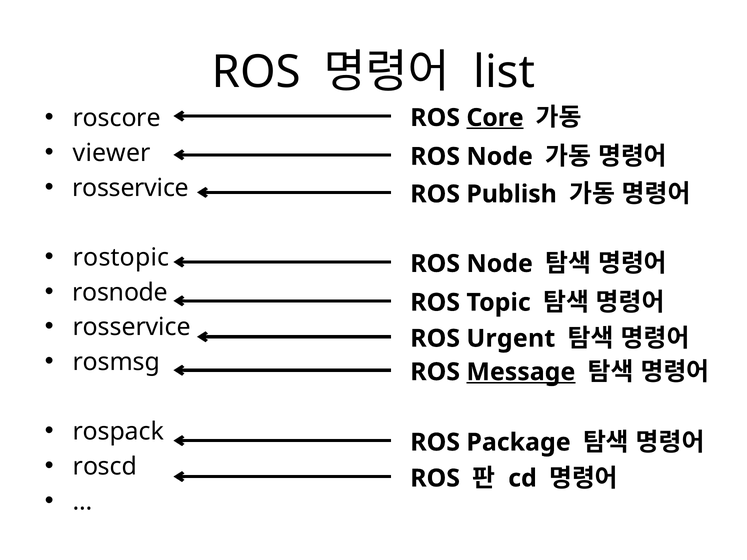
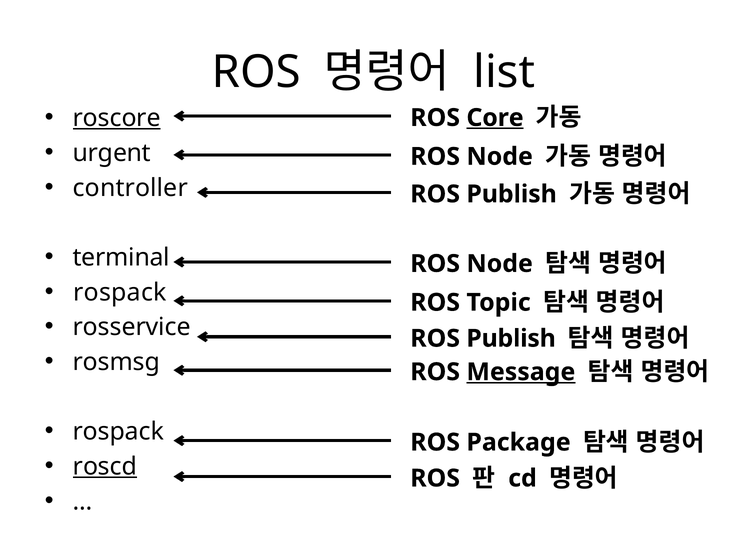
roscore underline: none -> present
viewer: viewer -> urgent
rosservice at (131, 188): rosservice -> controller
rostopic: rostopic -> terminal
rosnode at (120, 292): rosnode -> rospack
Urgent at (511, 339): Urgent -> Publish
roscd underline: none -> present
